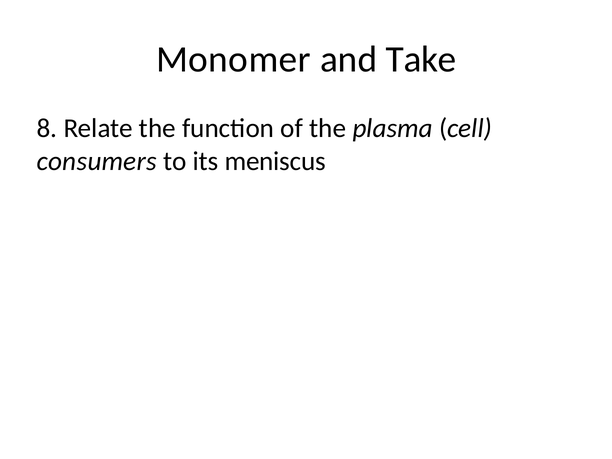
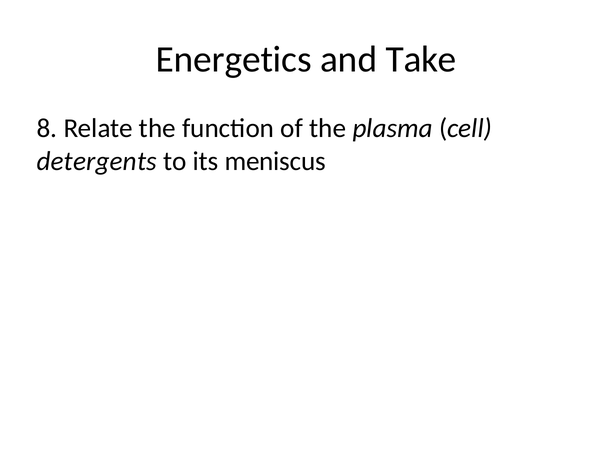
Monomer: Monomer -> Energetics
consumers: consumers -> detergents
